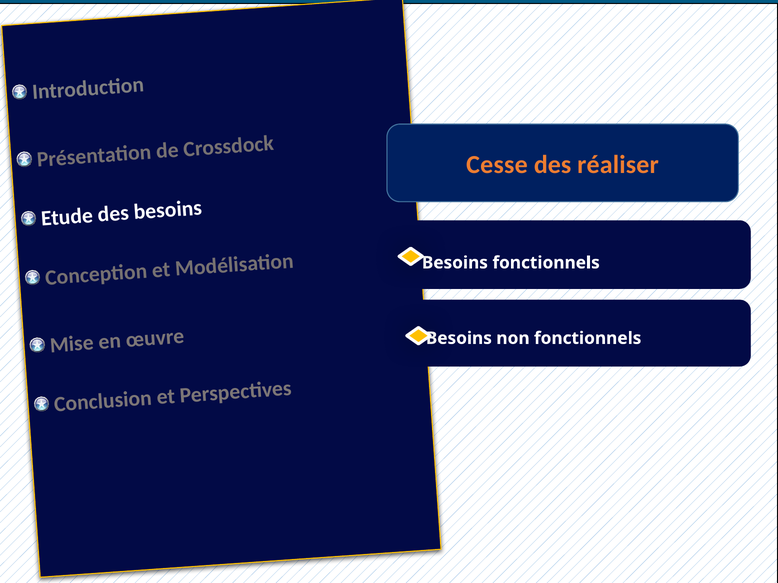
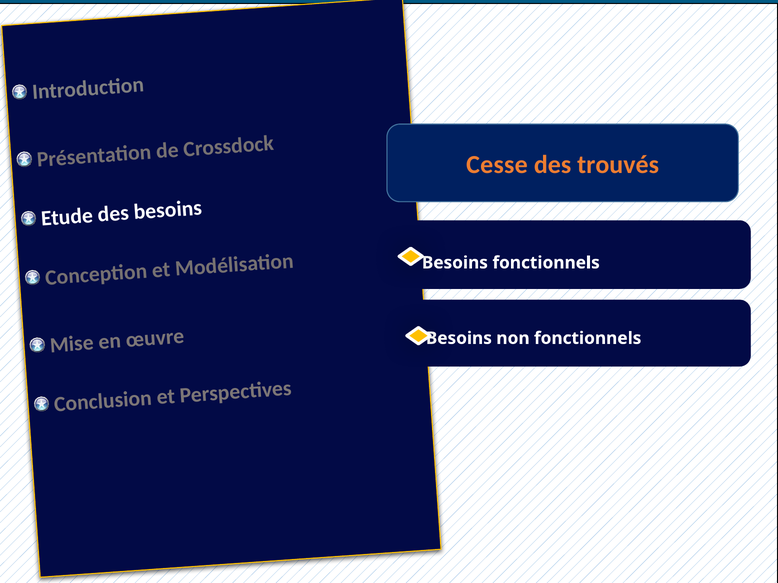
réaliser: réaliser -> trouvés
